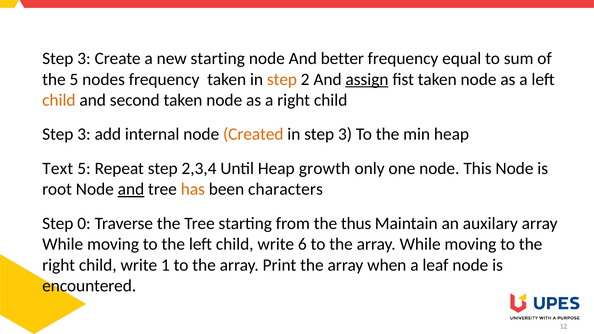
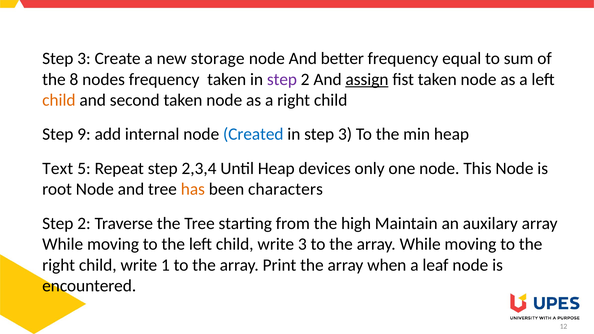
new starting: starting -> storage
the 5: 5 -> 8
step at (282, 79) colour: orange -> purple
3 at (84, 134): 3 -> 9
Created colour: orange -> blue
growth: growth -> devices
and at (131, 189) underline: present -> none
0 at (84, 223): 0 -> 2
thus: thus -> high
write 6: 6 -> 3
